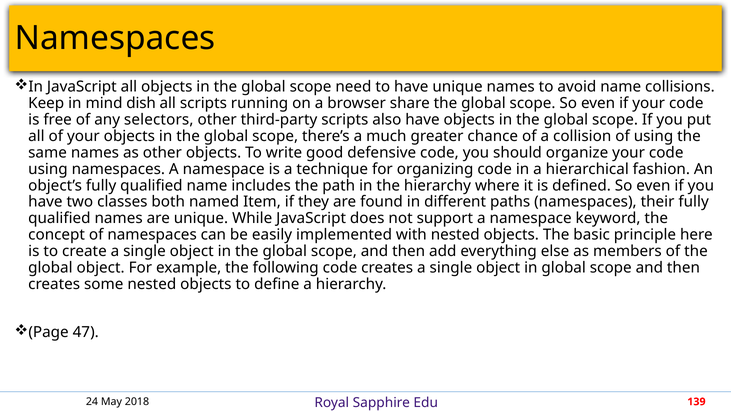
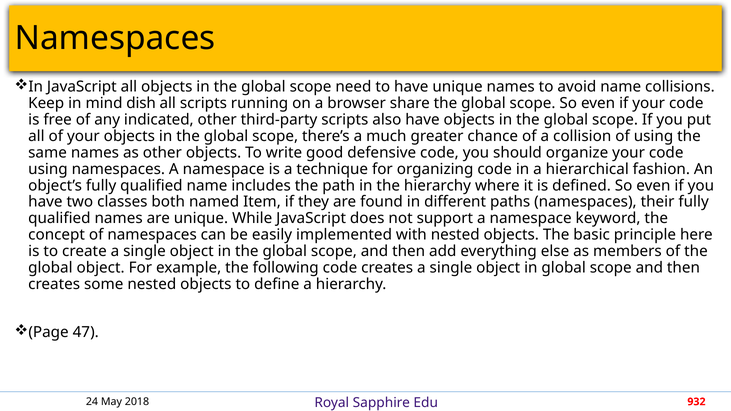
selectors: selectors -> indicated
139: 139 -> 932
